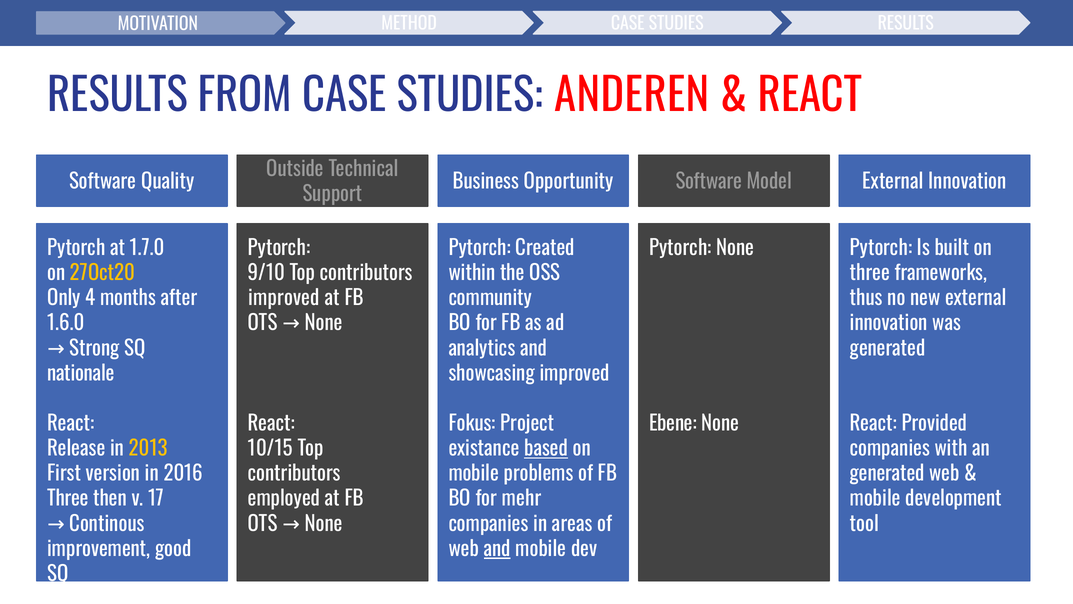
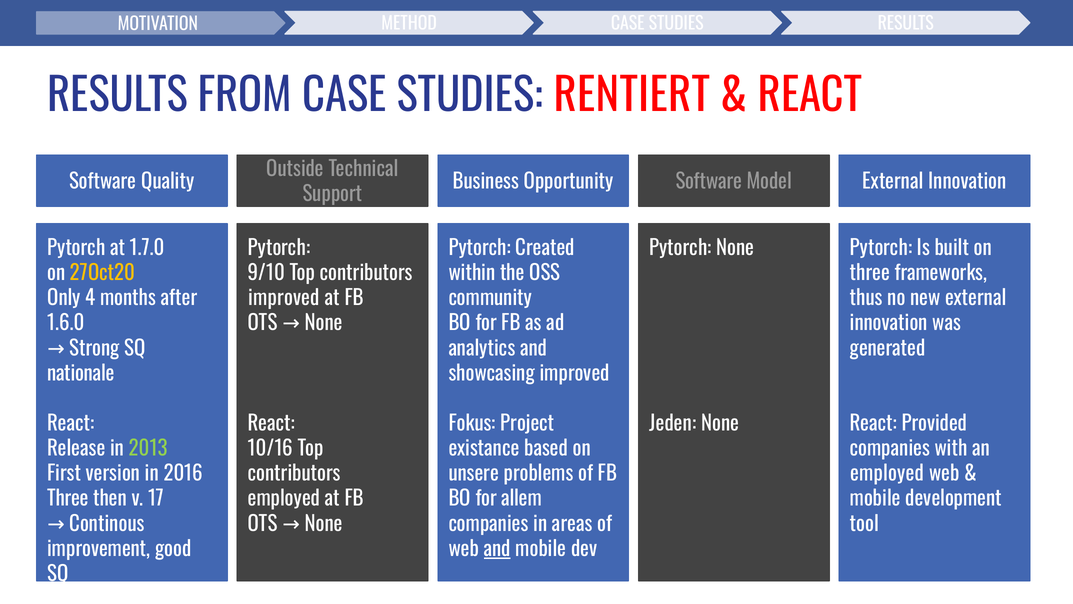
ANDEREN: ANDEREN -> RENTIERT
Ebene: Ebene -> Jeden
2013 colour: yellow -> light green
10/15: 10/15 -> 10/16
based underline: present -> none
mobile at (474, 474): mobile -> unsere
generated at (887, 474): generated -> employed
mehr: mehr -> allem
